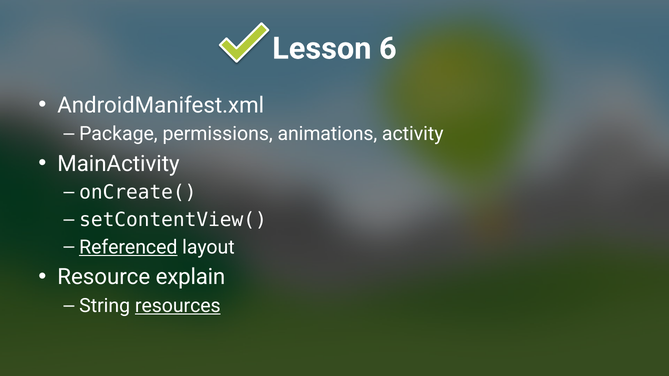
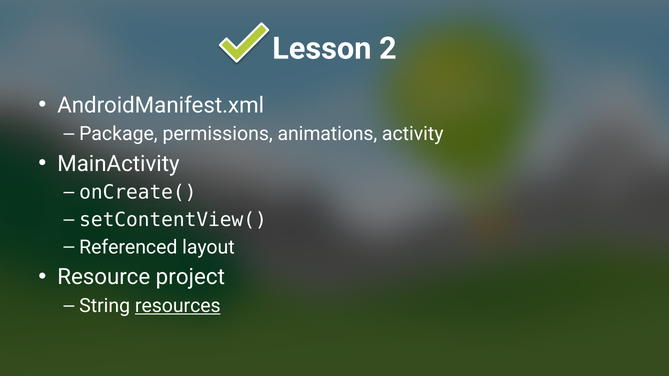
6: 6 -> 2
Referenced underline: present -> none
explain: explain -> project
